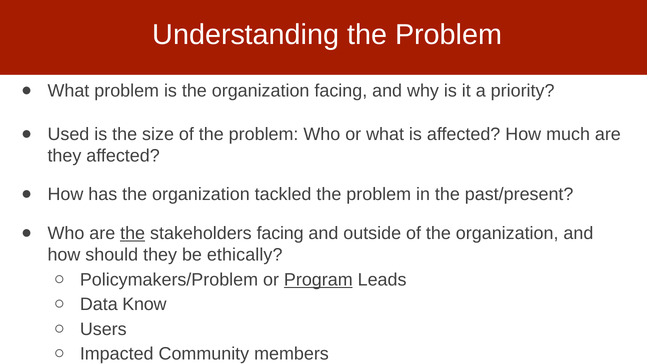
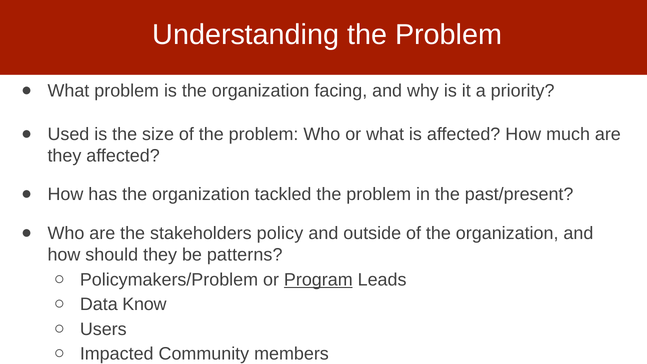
the at (133, 233) underline: present -> none
stakeholders facing: facing -> policy
ethically: ethically -> patterns
